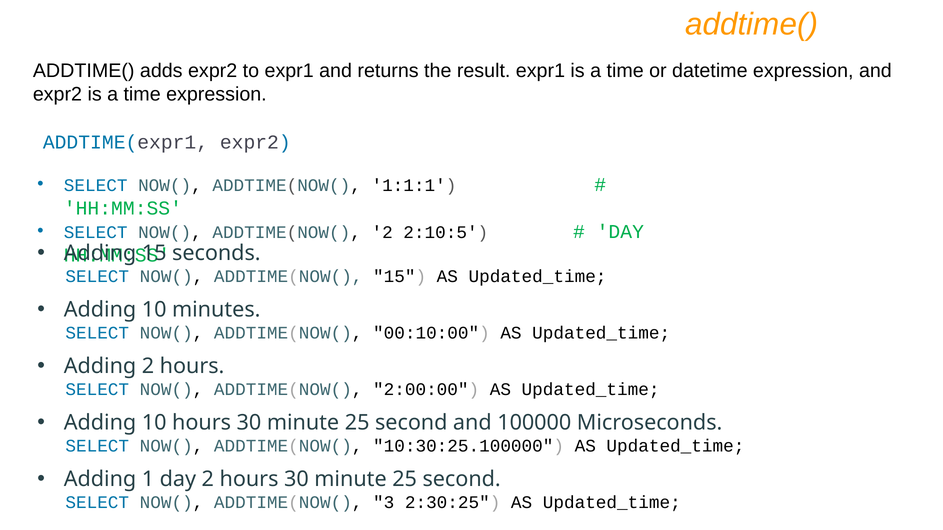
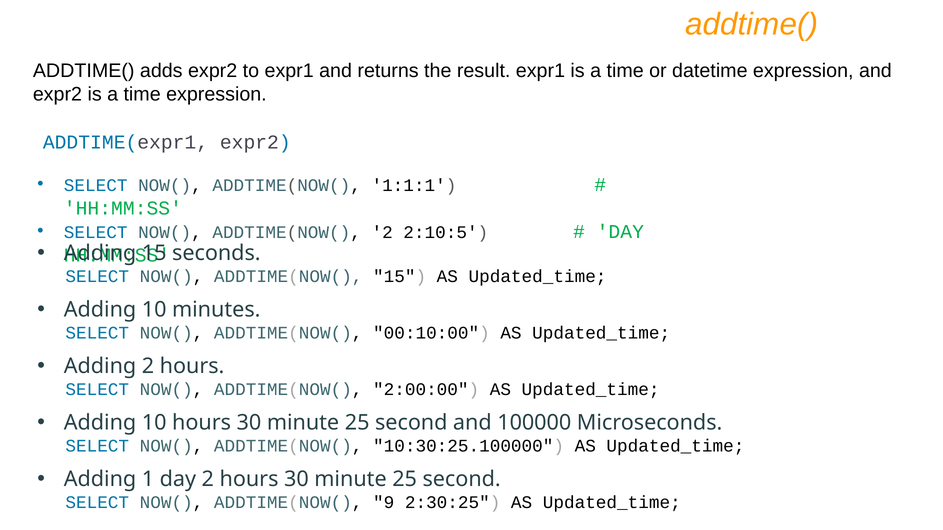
3: 3 -> 9
